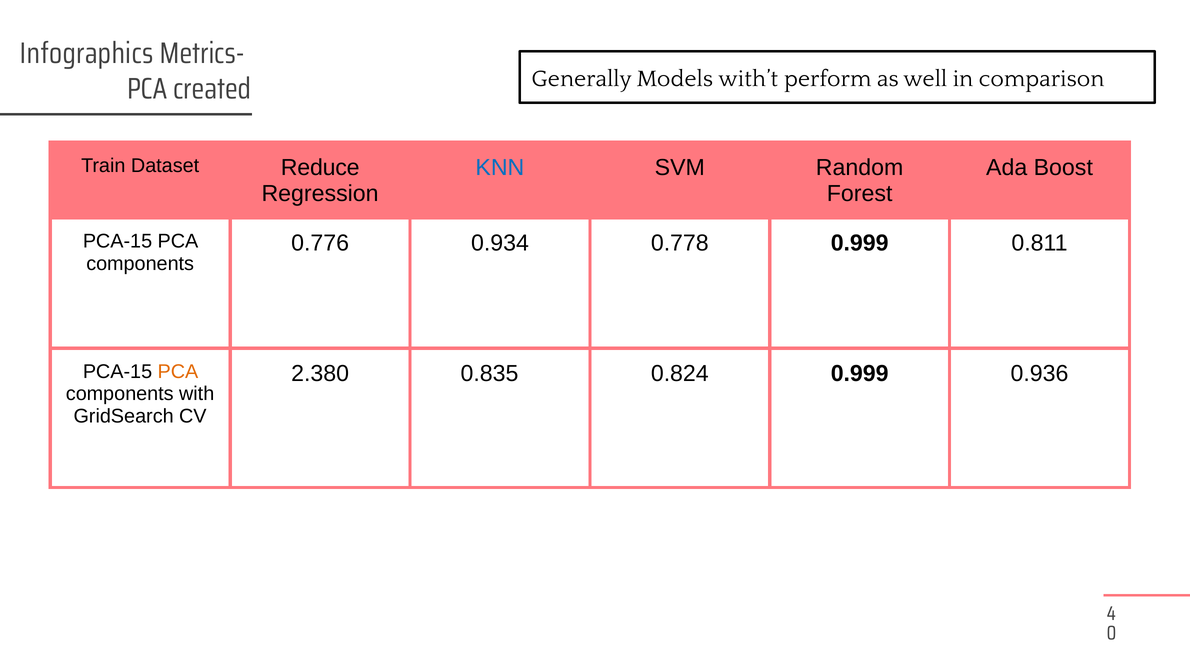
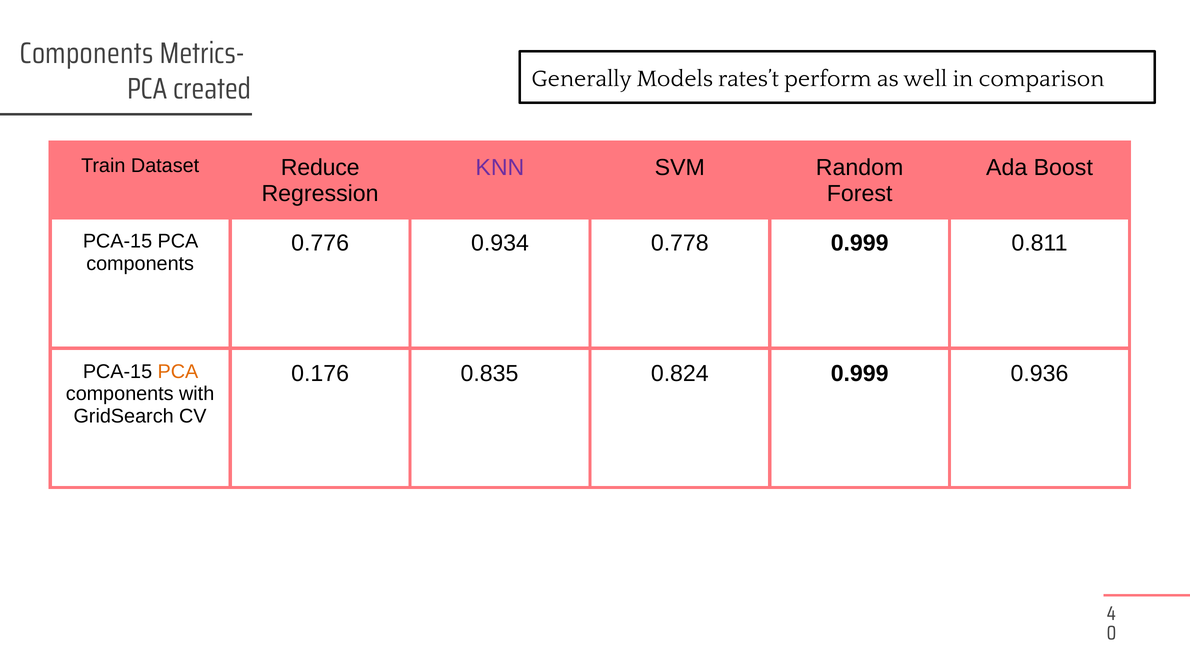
Infographics at (87, 53): Infographics -> Components
with’t: with’t -> rates’t
KNN colour: blue -> purple
2.380: 2.380 -> 0.176
